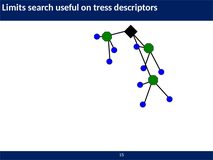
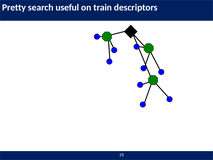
Limits: Limits -> Pretty
tress: tress -> train
